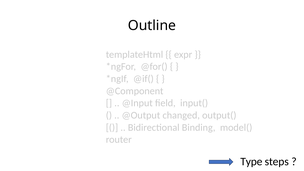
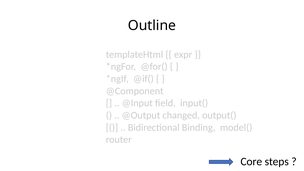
Type: Type -> Core
